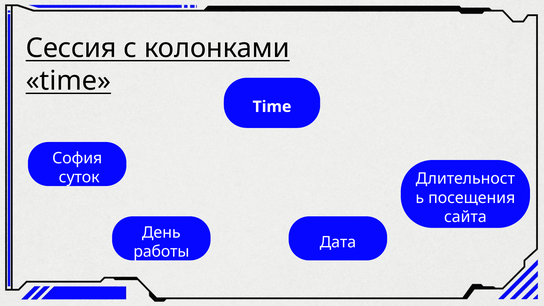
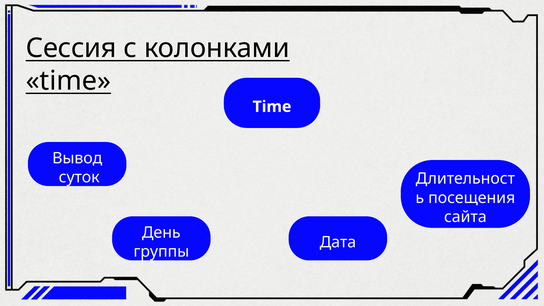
София: София -> Вывод
работы: работы -> группы
